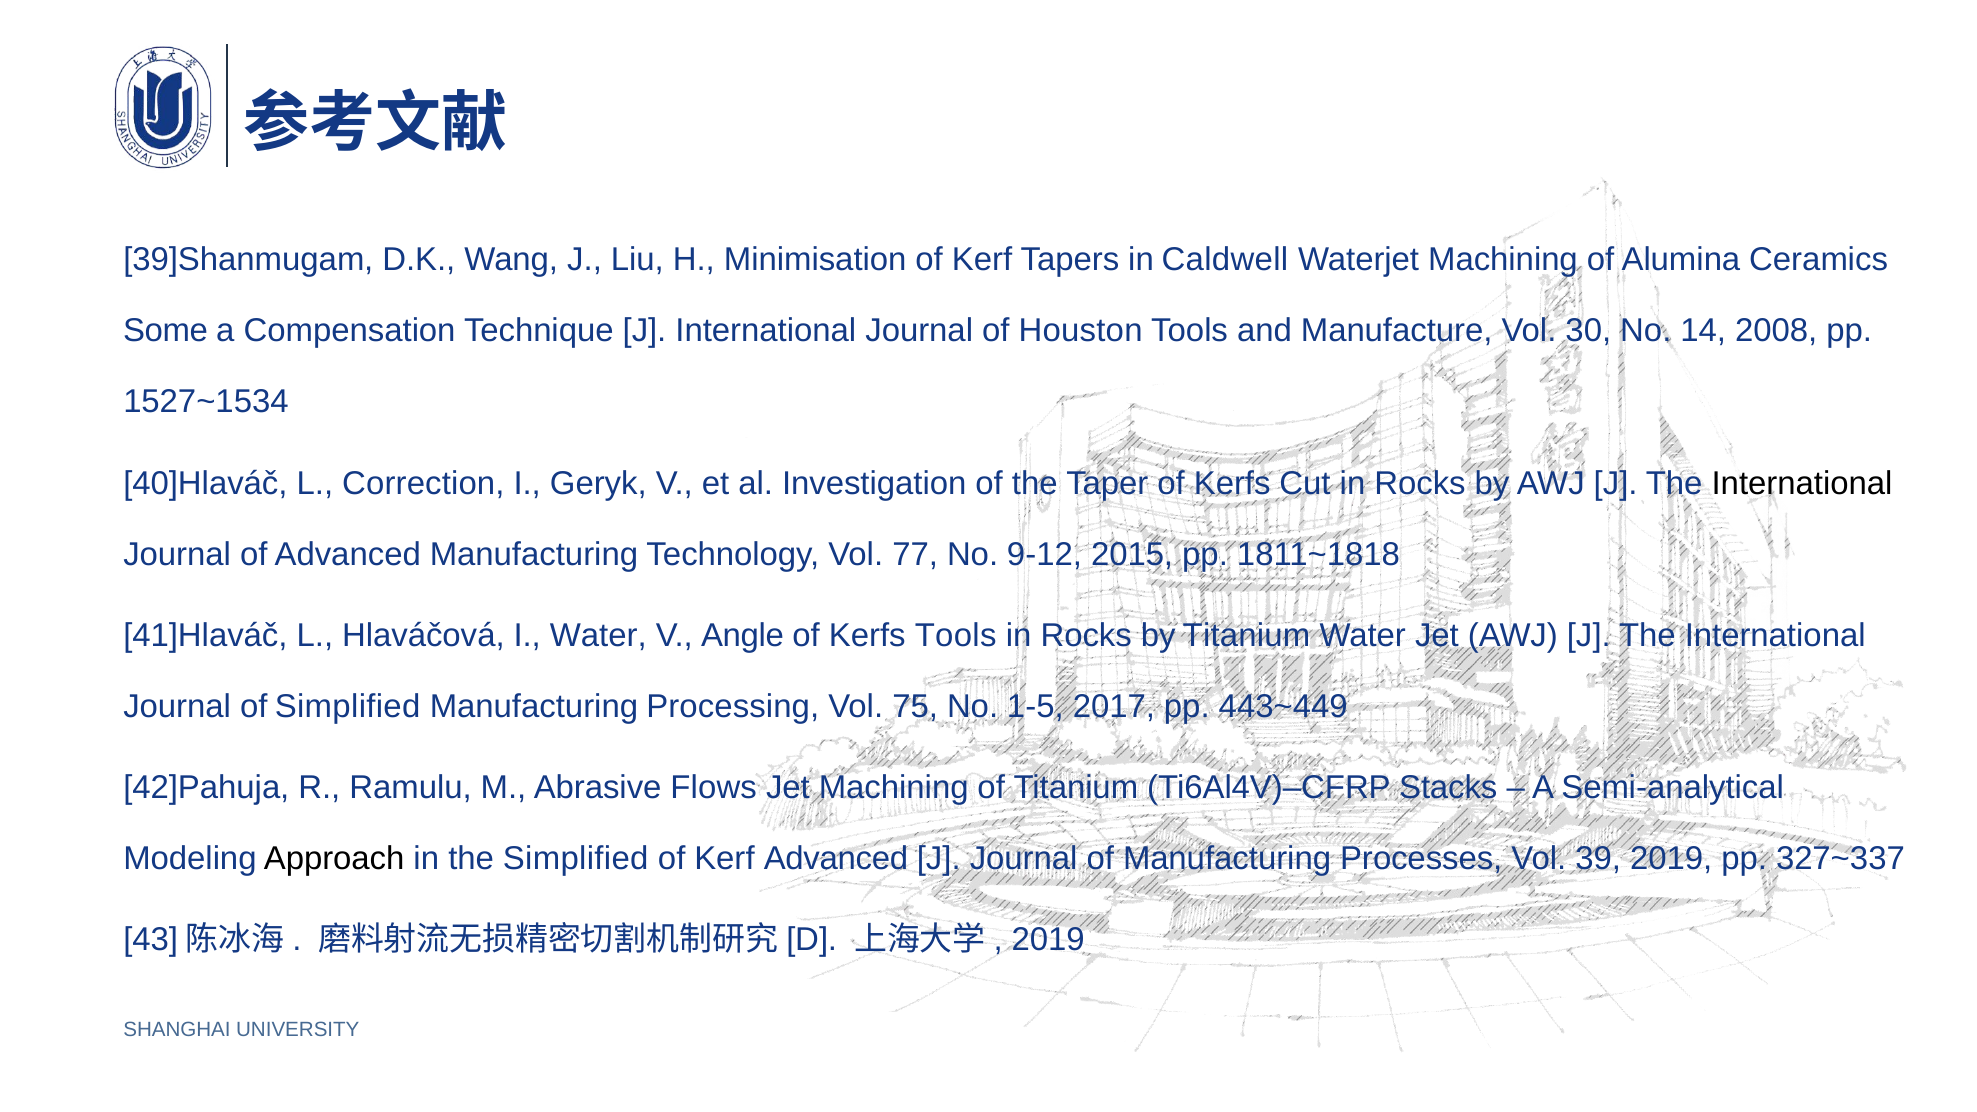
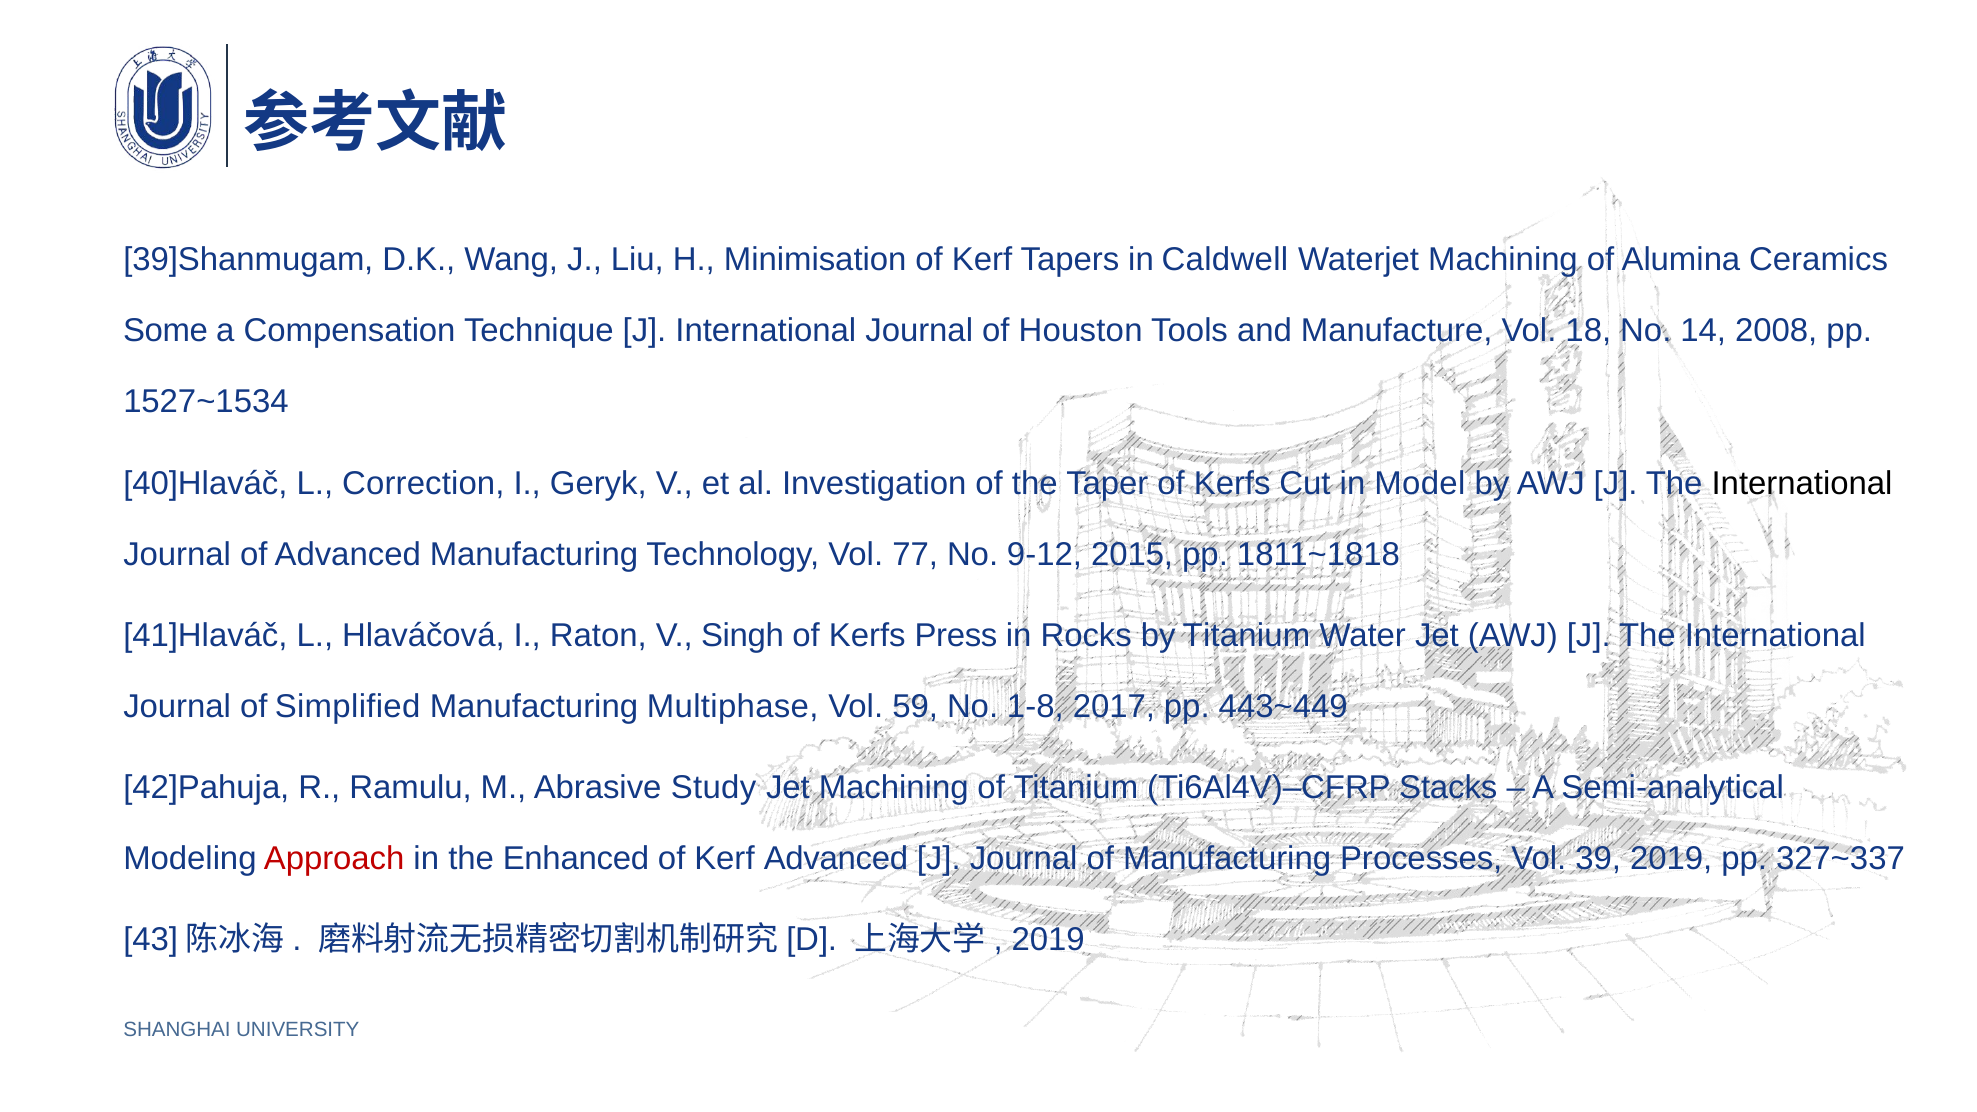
30: 30 -> 18
Cut in Rocks: Rocks -> Model
I Water: Water -> Raton
Angle: Angle -> Singh
Kerfs Tools: Tools -> Press
Processing: Processing -> Multiphase
75: 75 -> 59
1-5: 1-5 -> 1-8
Flows: Flows -> Study
Approach colour: black -> red
the Simplified: Simplified -> Enhanced
